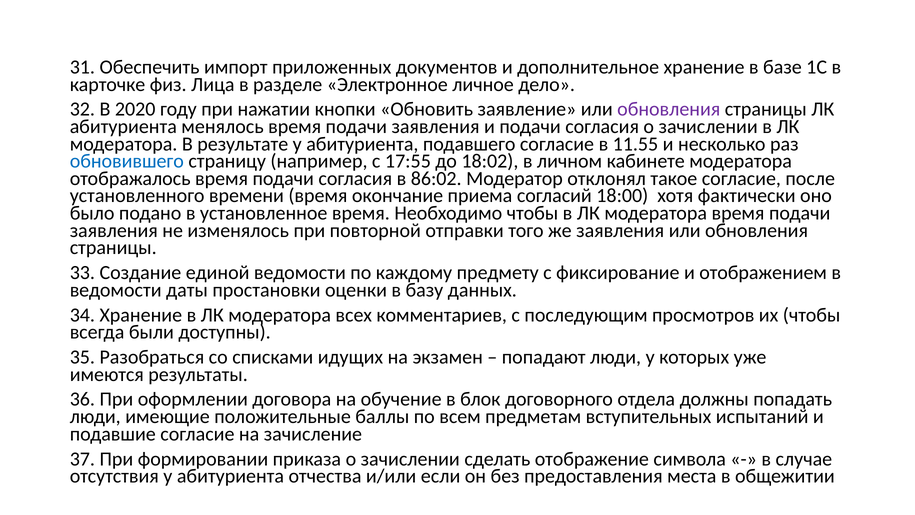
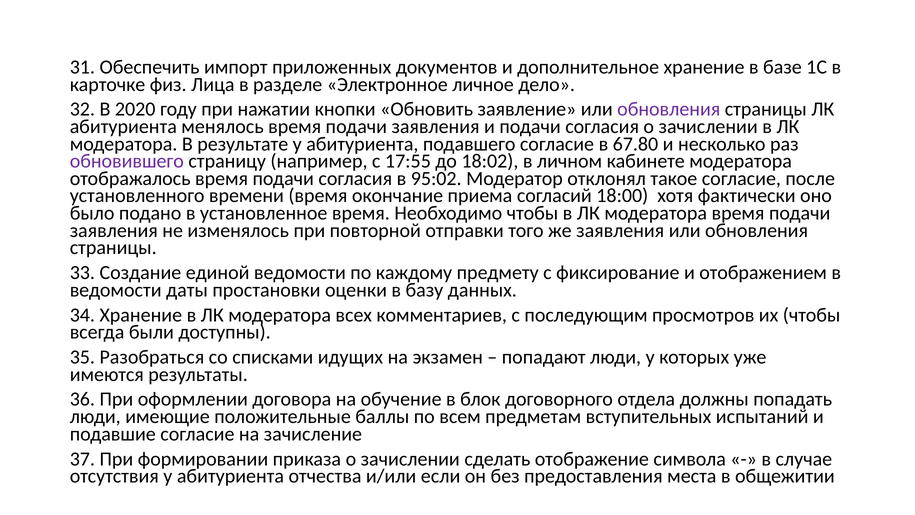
11.55: 11.55 -> 67.80
обновившего colour: blue -> purple
86:02: 86:02 -> 95:02
